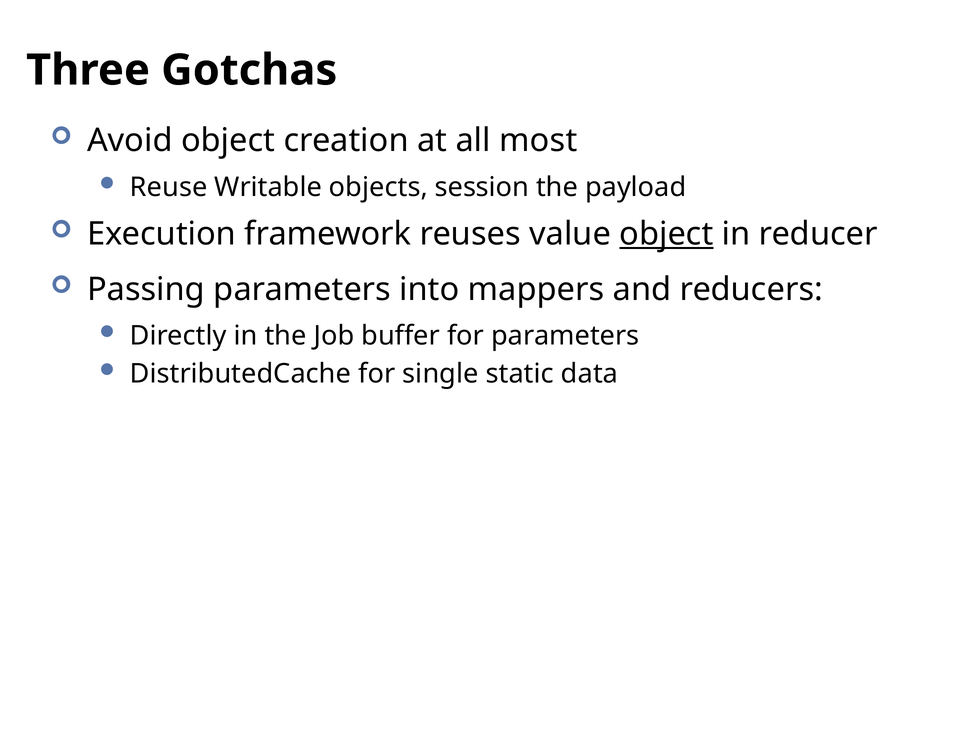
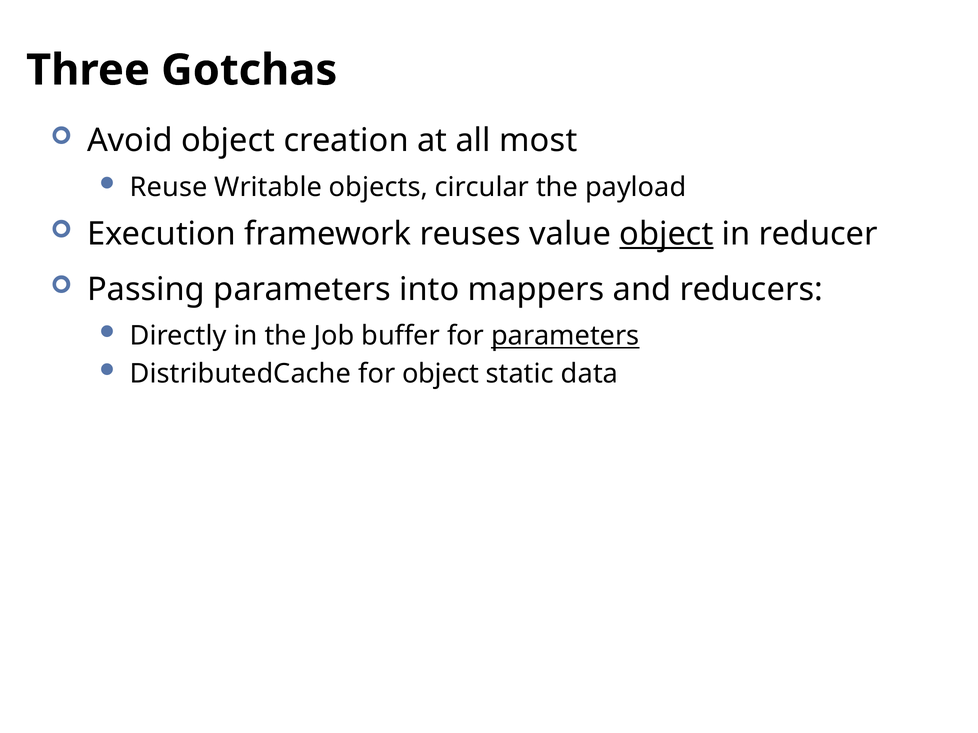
session: session -> circular
parameters at (565, 336) underline: none -> present
for single: single -> object
